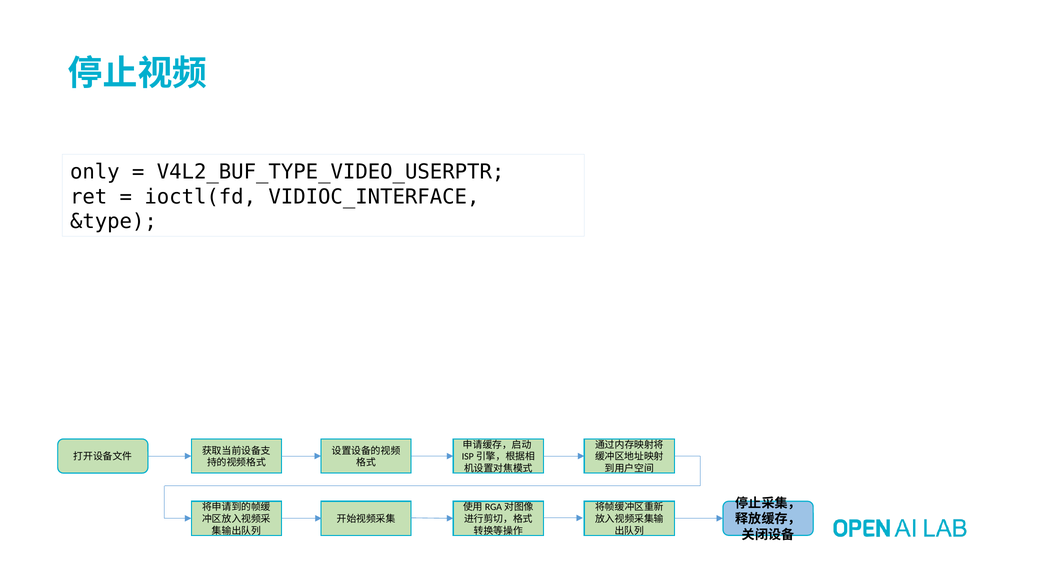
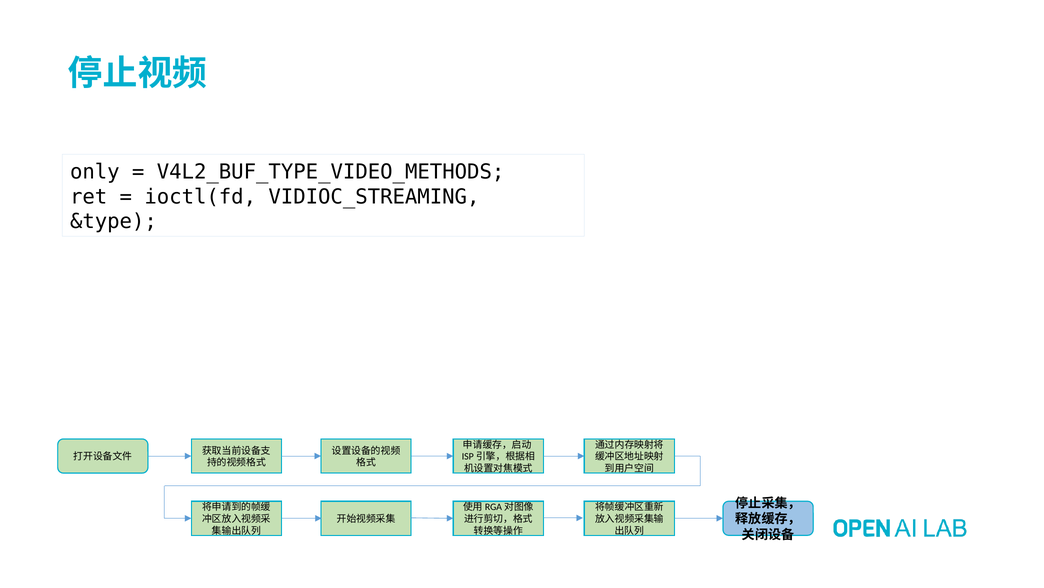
V4L2_BUF_TYPE_VIDEO_USERPTR: V4L2_BUF_TYPE_VIDEO_USERPTR -> V4L2_BUF_TYPE_VIDEO_METHODS
VIDIOC_INTERFACE: VIDIOC_INTERFACE -> VIDIOC_STREAMING
